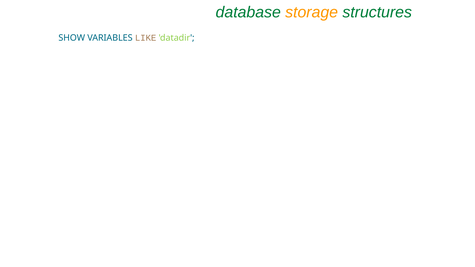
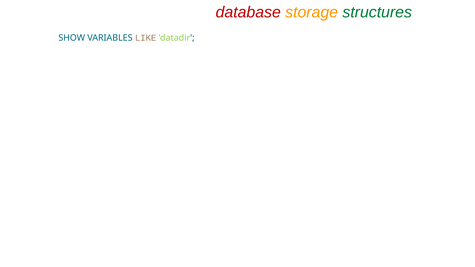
database colour: green -> red
